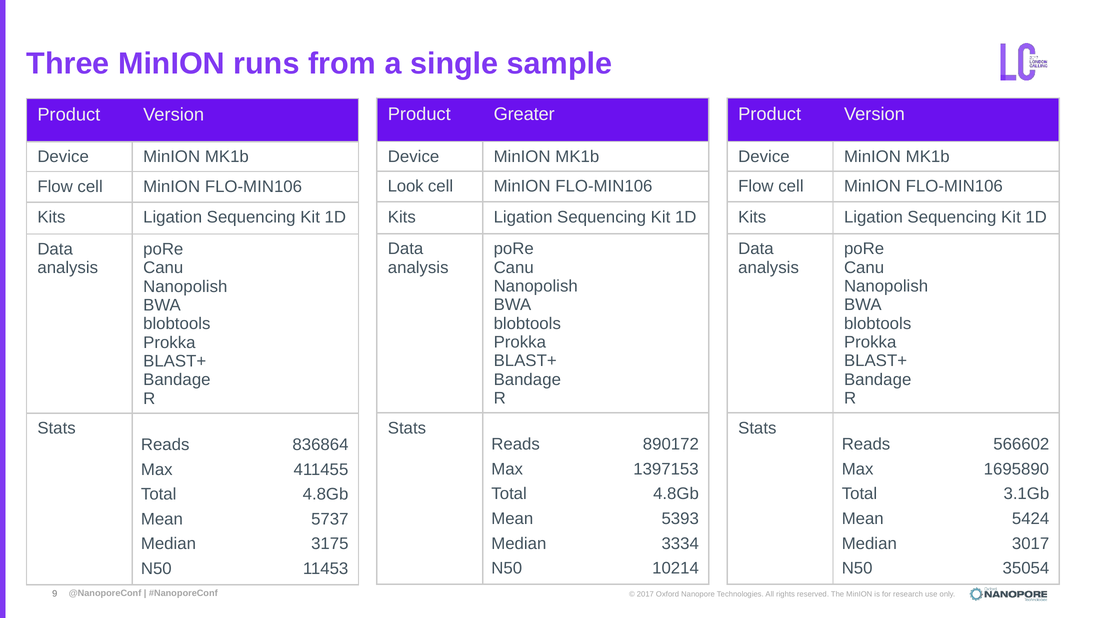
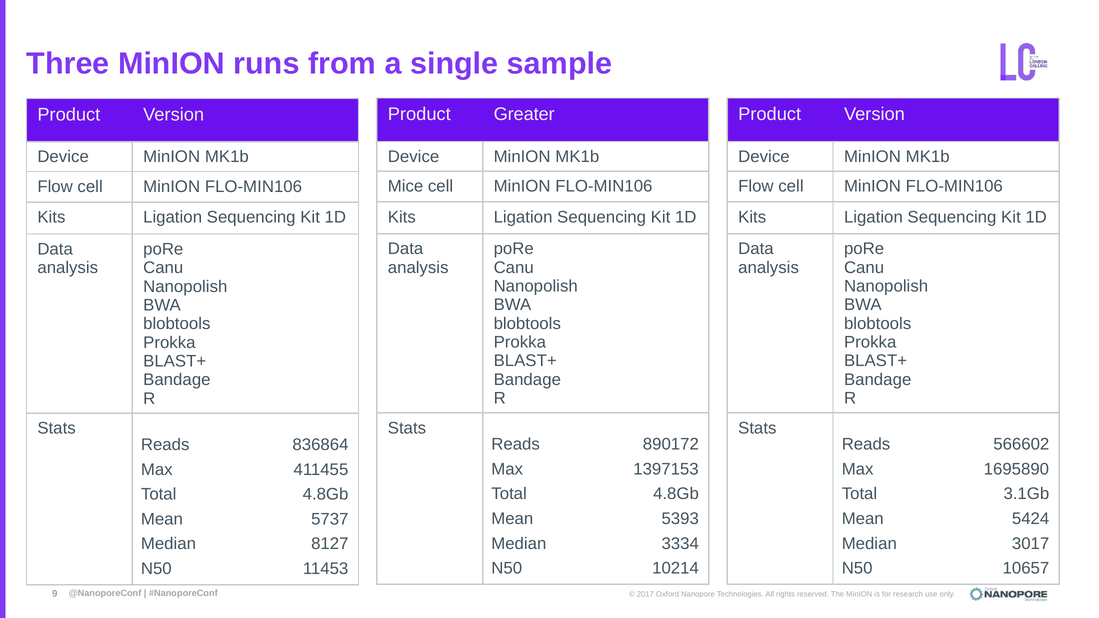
Look: Look -> Mice
3175: 3175 -> 8127
35054: 35054 -> 10657
